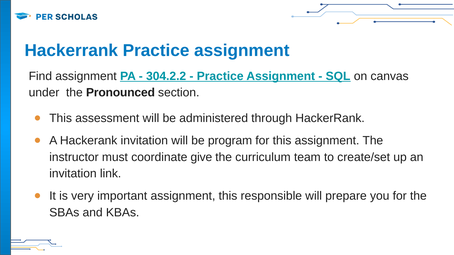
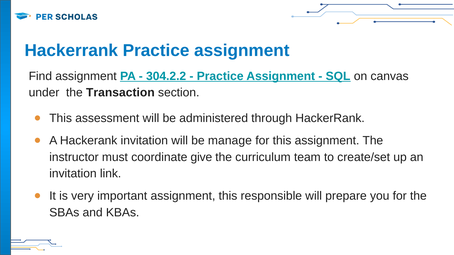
Pronounced: Pronounced -> Transaction
program: program -> manage
